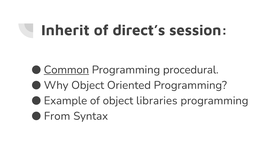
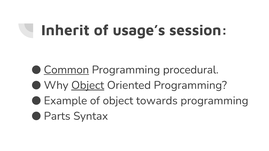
direct’s: direct’s -> usage’s
Object at (88, 85) underline: none -> present
libraries: libraries -> towards
From: From -> Parts
